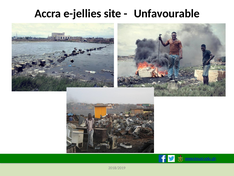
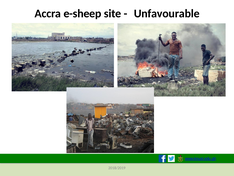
e-jellies: e-jellies -> e-sheep
